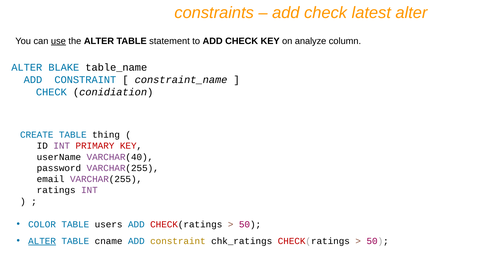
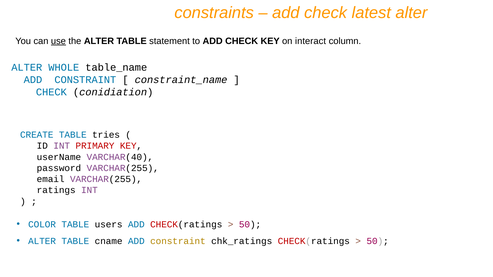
analyze: analyze -> interact
BLAKE: BLAKE -> WHOLE
thing: thing -> tries
ALTER at (42, 241) underline: present -> none
